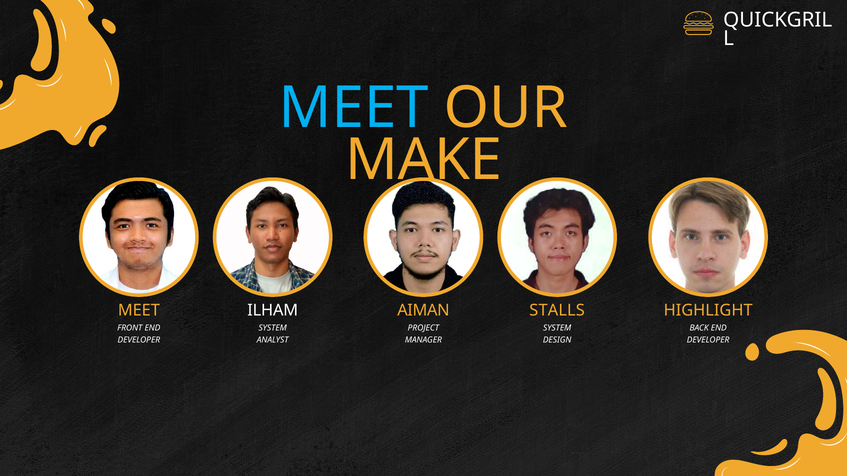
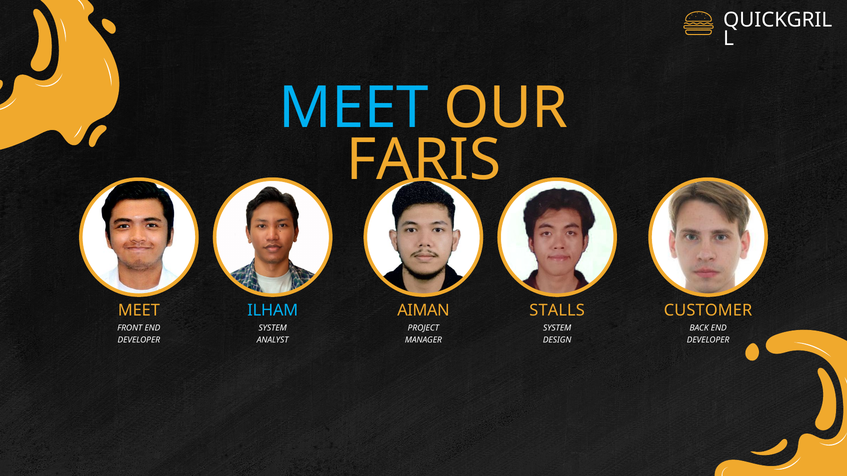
MAKE: MAKE -> FARIS
ILHAM colour: white -> light blue
HIGHLIGHT: HIGHLIGHT -> CUSTOMER
